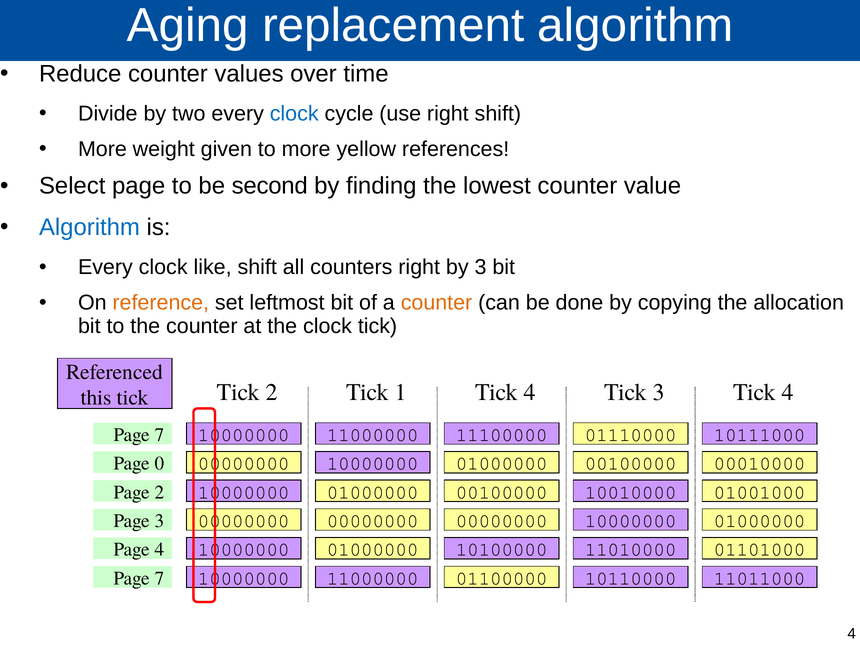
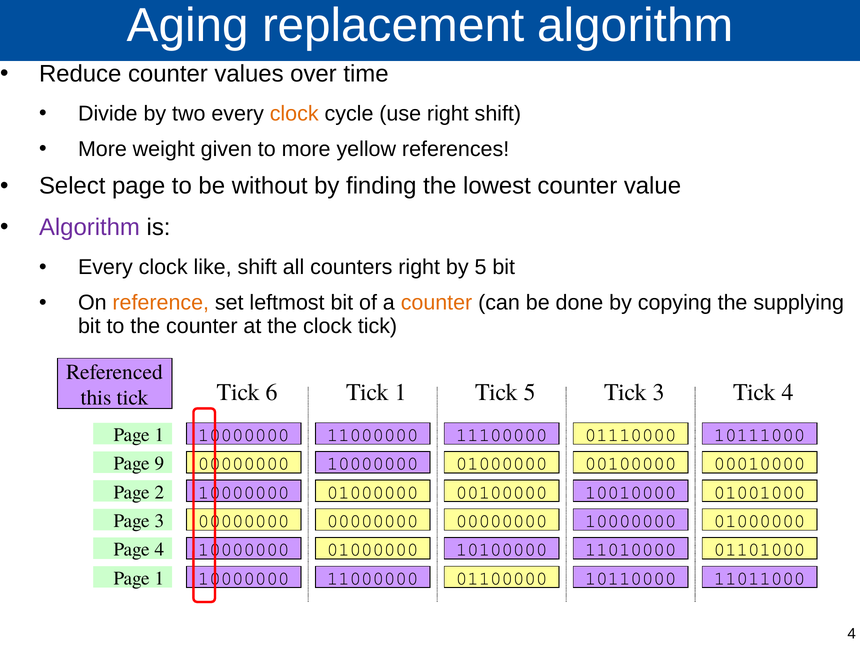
clock at (294, 114) colour: blue -> orange
second: second -> without
Algorithm at (89, 227) colour: blue -> purple
by 3: 3 -> 5
allocation: allocation -> supplying
Tick 2: 2 -> 6
4 at (530, 392): 4 -> 5
7 at (159, 435): 7 -> 1
0: 0 -> 9
7 at (159, 578): 7 -> 1
